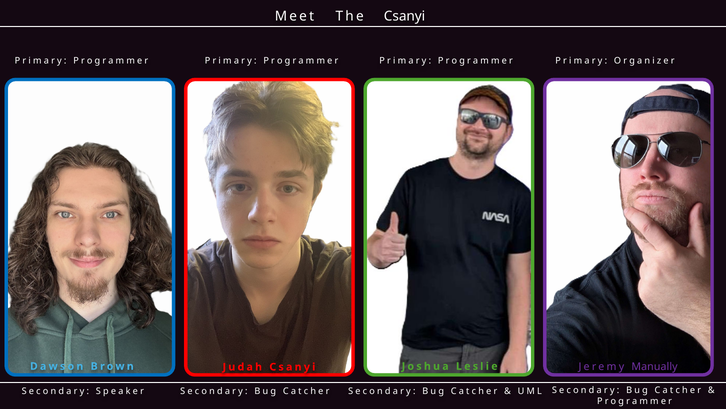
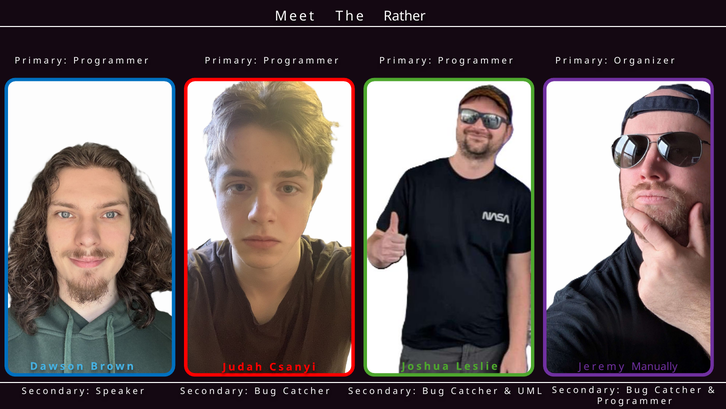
The Csanyi: Csanyi -> Rather
